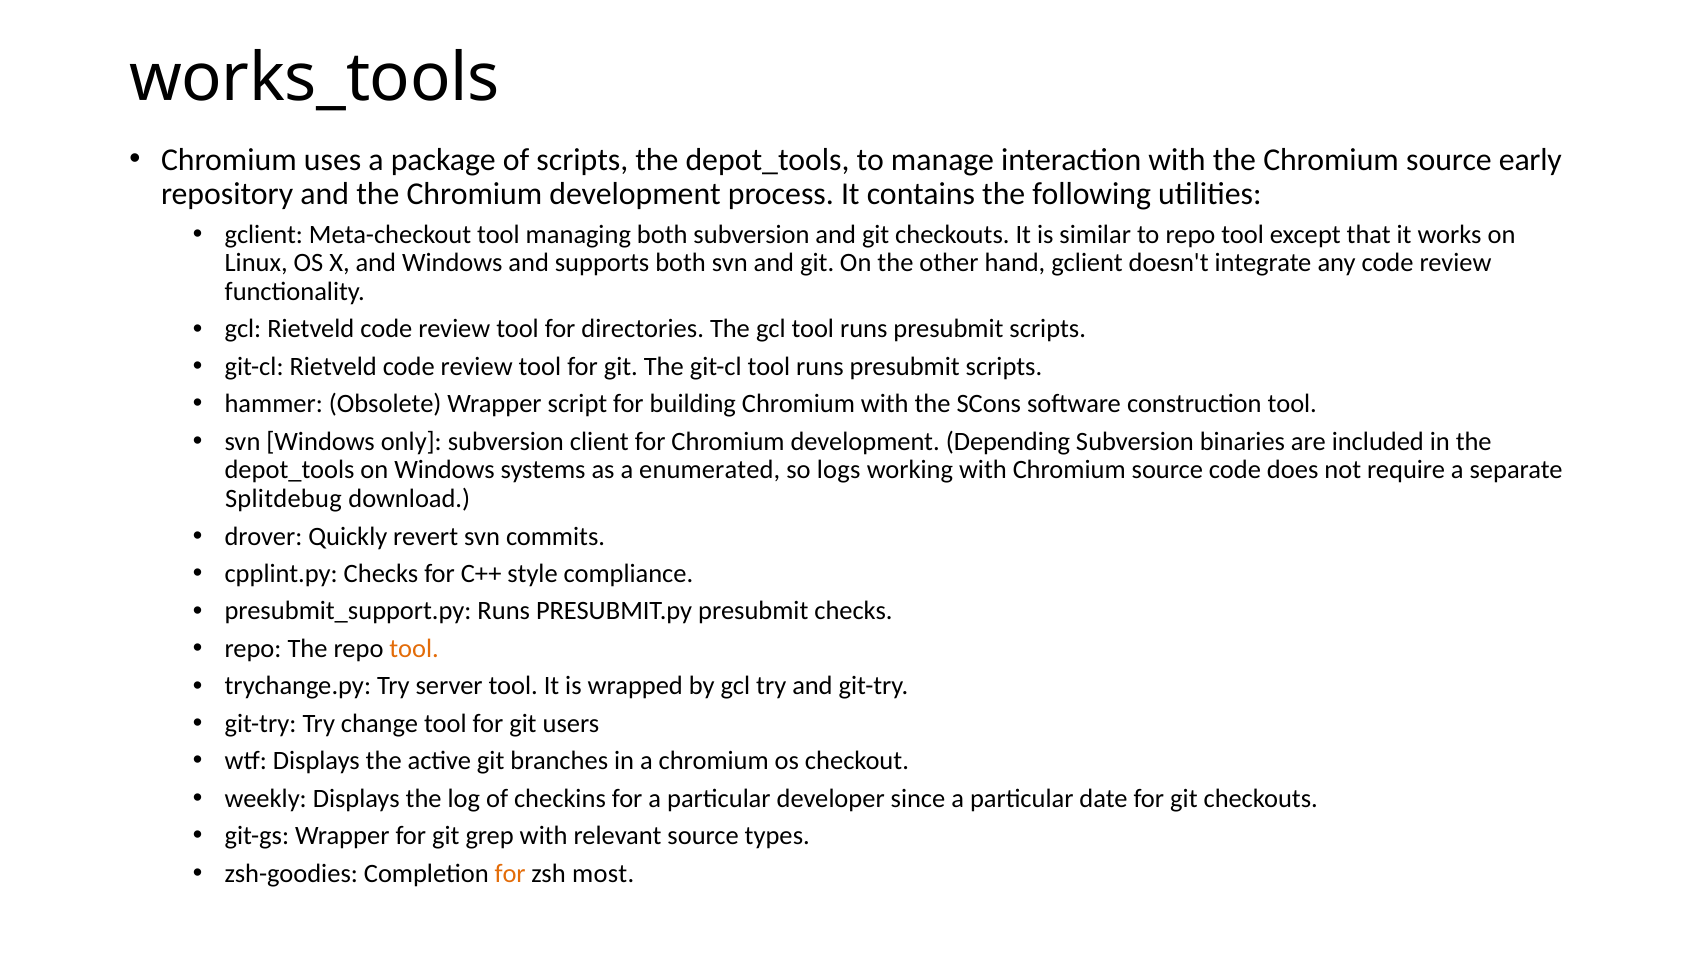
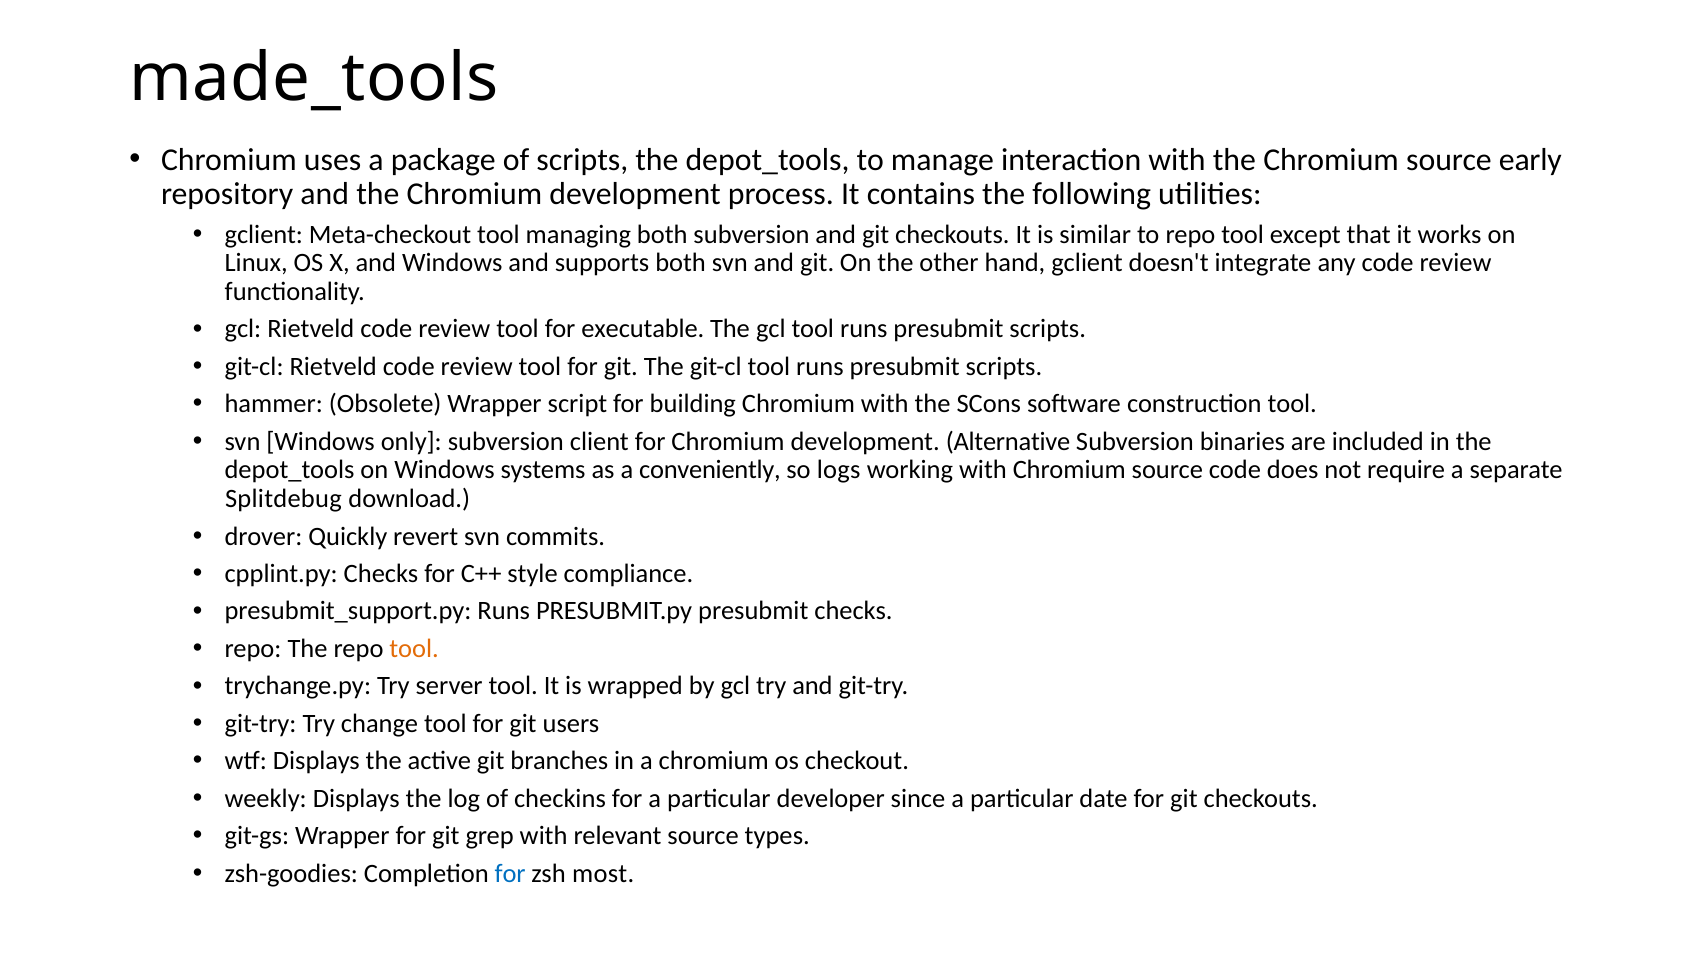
works_tools: works_tools -> made_tools
directories: directories -> executable
Depending: Depending -> Alternative
enumerated: enumerated -> conveniently
for at (510, 873) colour: orange -> blue
